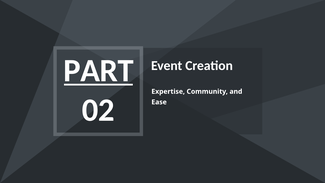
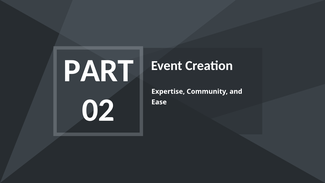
PART underline: present -> none
